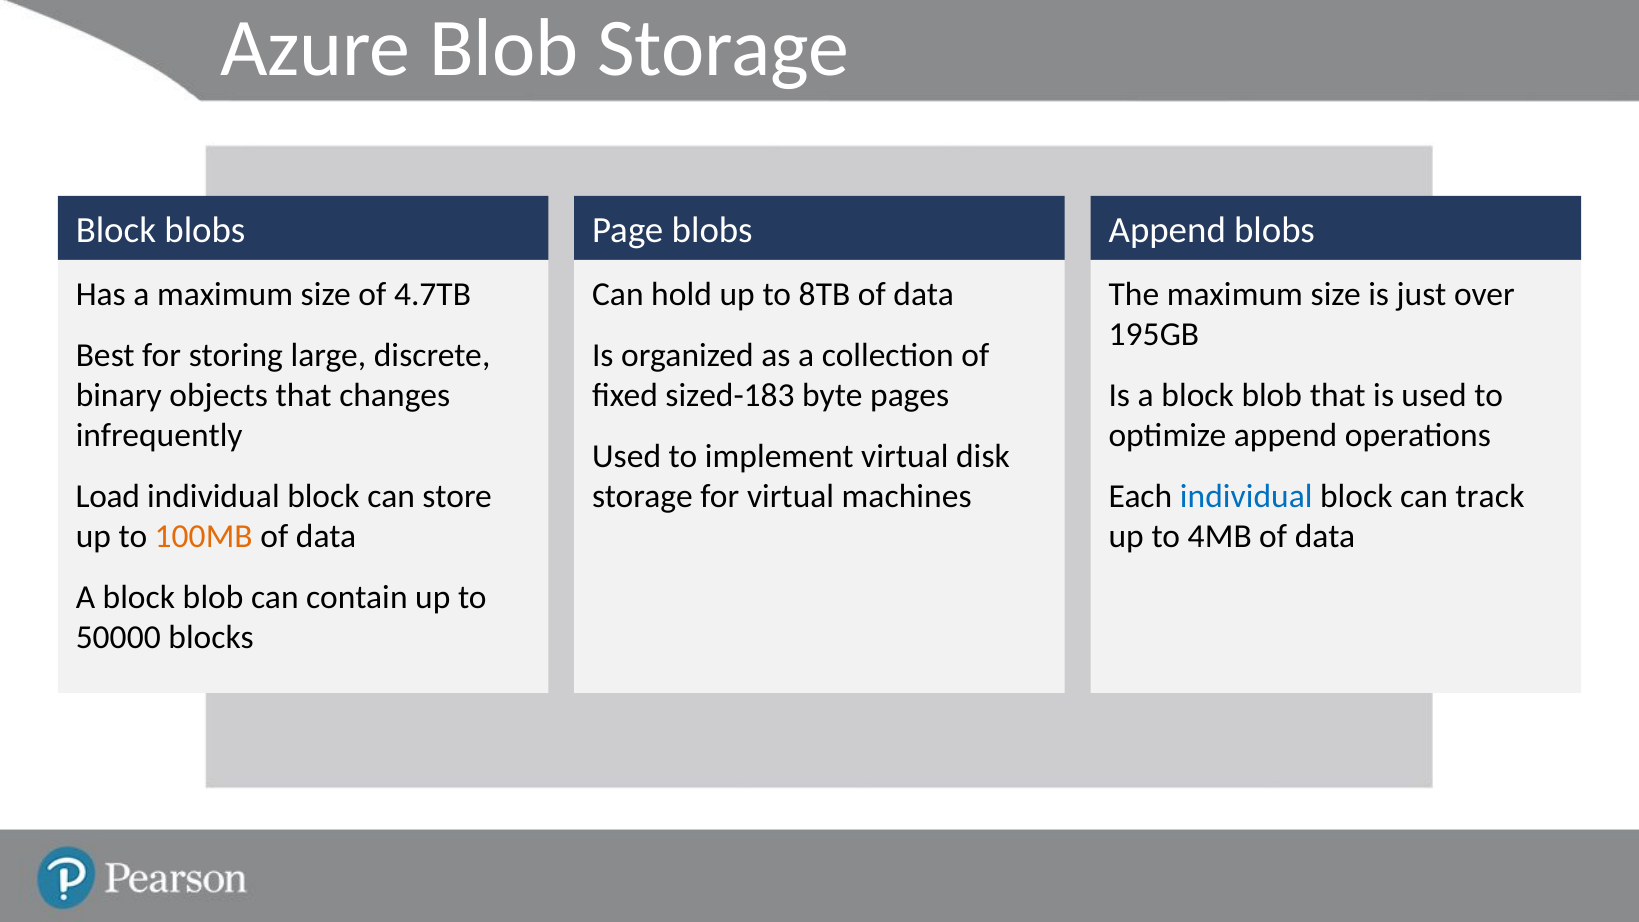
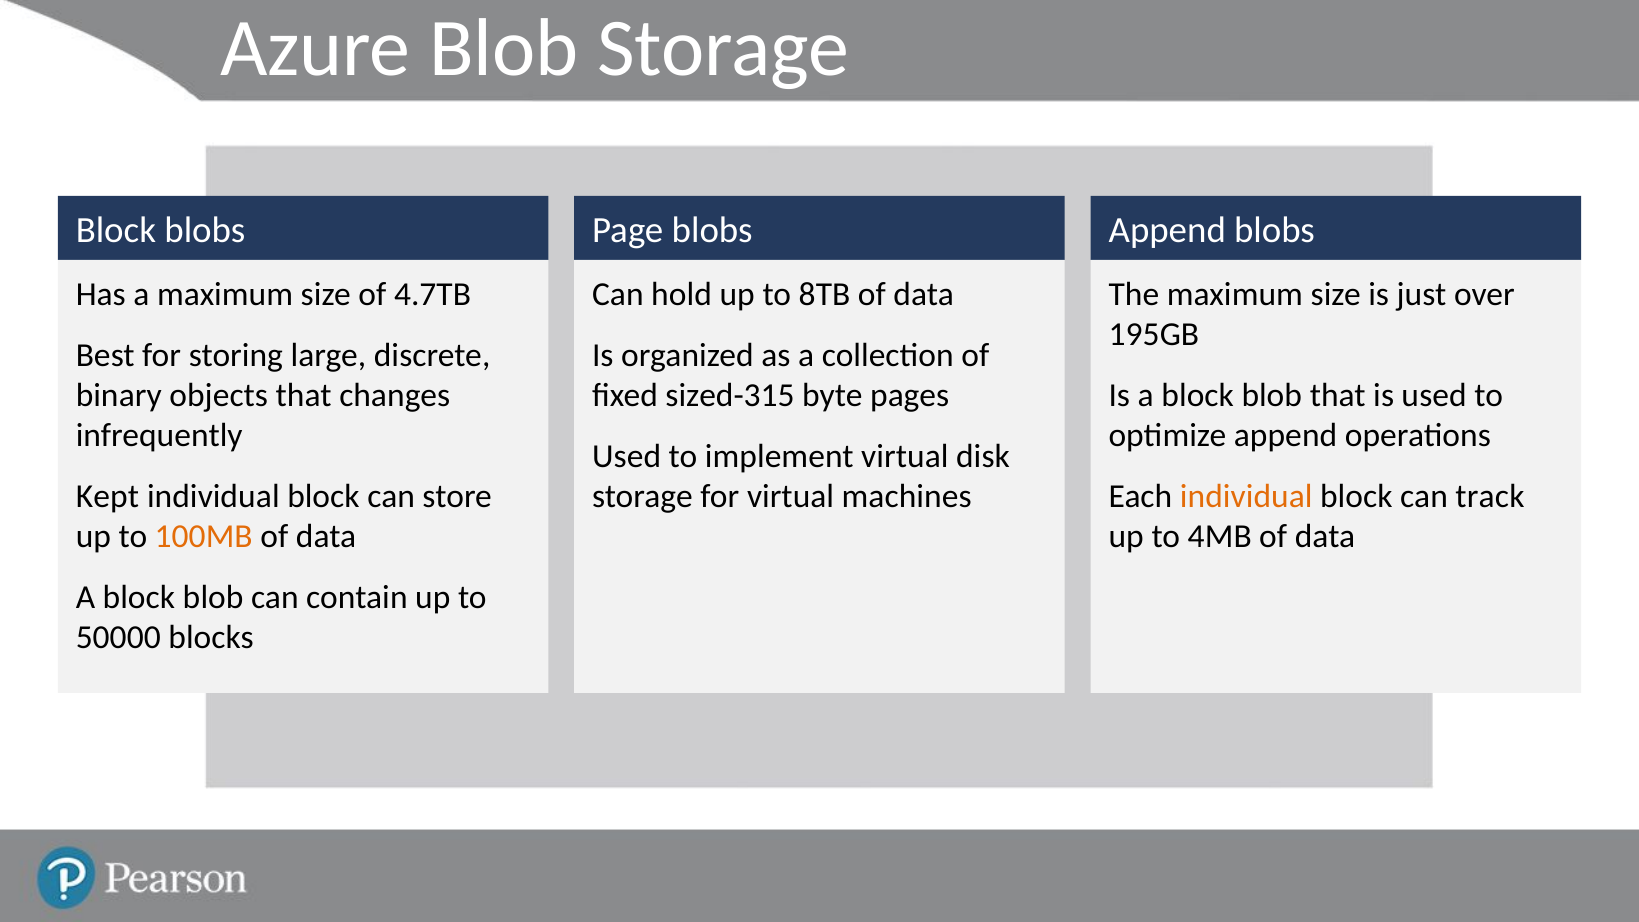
sized-183: sized-183 -> sized-315
Load: Load -> Kept
individual at (1246, 496) colour: blue -> orange
